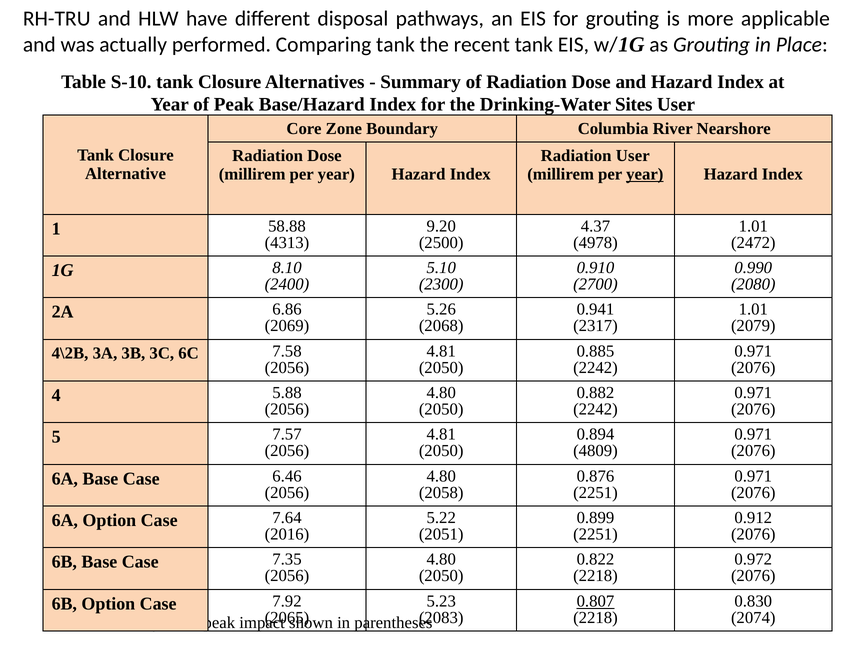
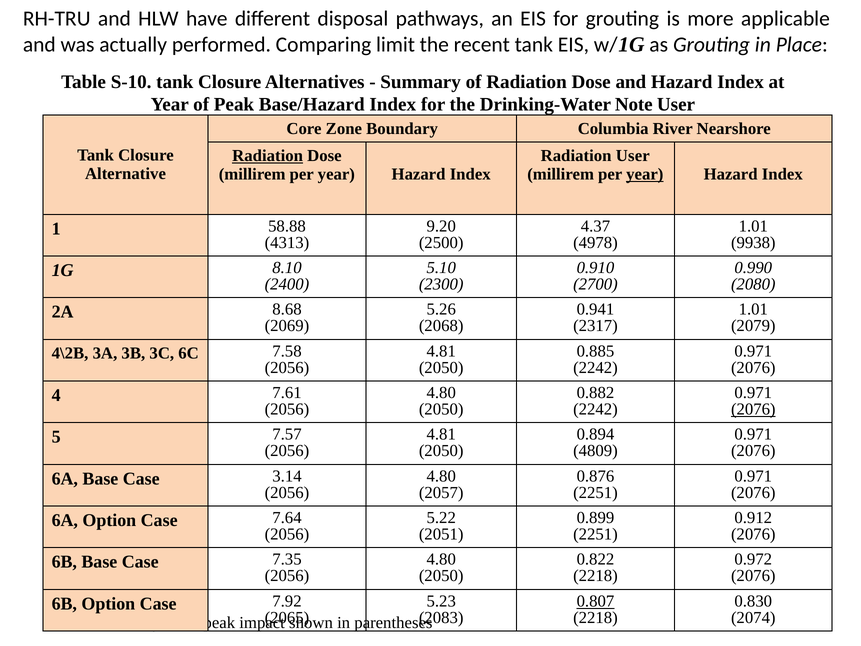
Comparing tank: tank -> limit
Drinking-Water Sites: Sites -> Note
Radiation at (268, 156) underline: none -> present
2472: 2472 -> 9938
6.86: 6.86 -> 8.68
5.88: 5.88 -> 7.61
2076 at (753, 409) underline: none -> present
6.46: 6.46 -> 3.14
2058: 2058 -> 2057
2016 at (287, 534): 2016 -> 2056
